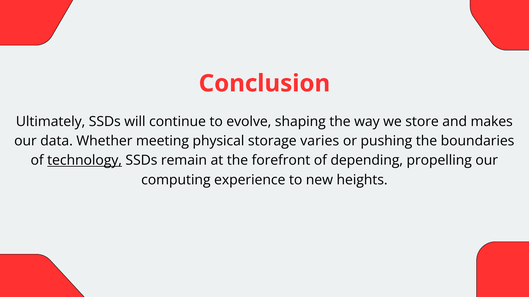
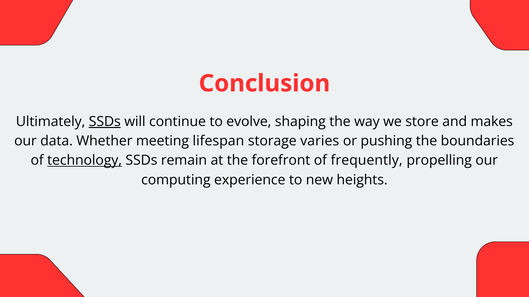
SSDs at (105, 122) underline: none -> present
physical: physical -> lifespan
depending: depending -> frequently
